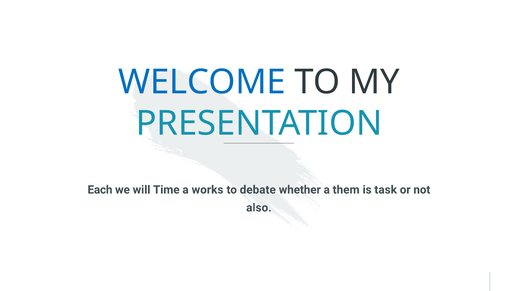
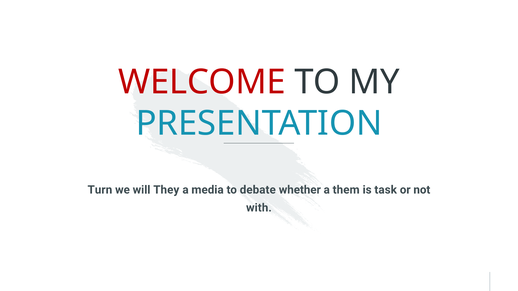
WELCOME colour: blue -> red
Each: Each -> Turn
Time: Time -> They
works: works -> media
also: also -> with
